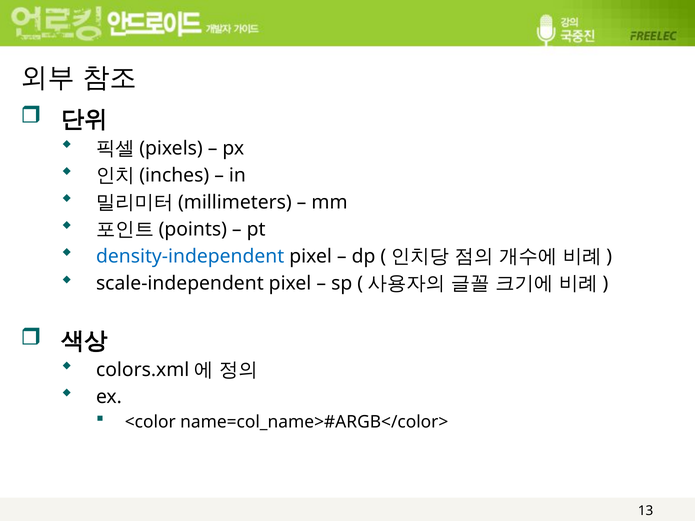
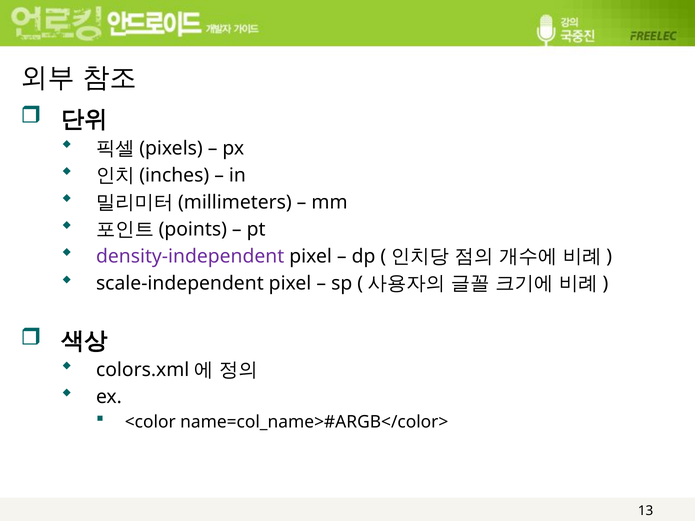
density-independent colour: blue -> purple
